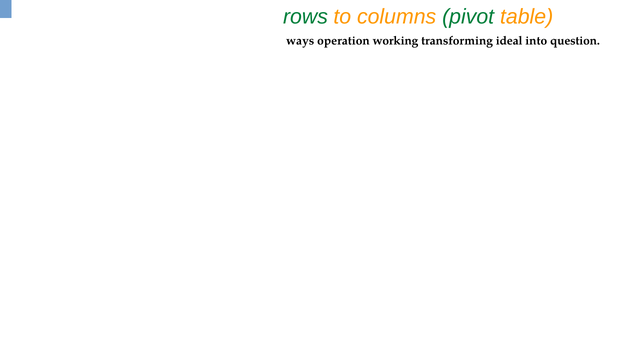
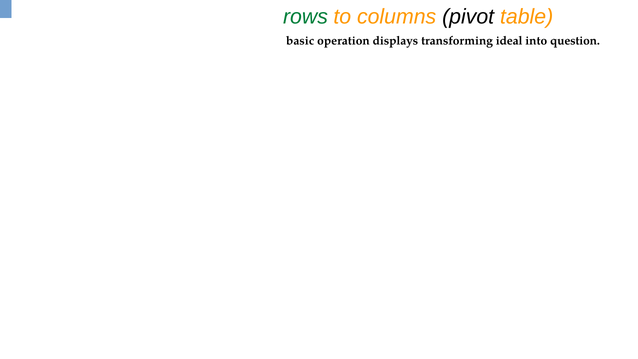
pivot colour: green -> black
ways: ways -> basic
working: working -> displays
